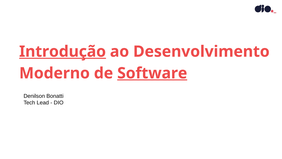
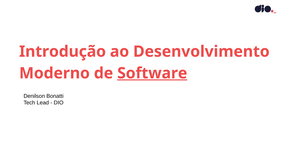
Introdução underline: present -> none
